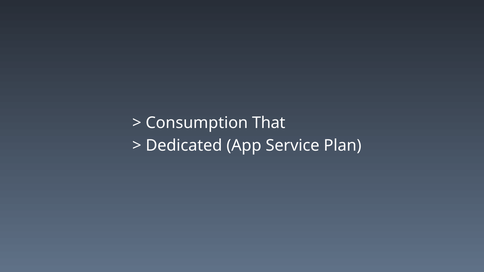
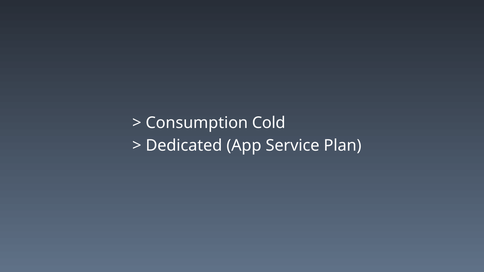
That: That -> Cold
